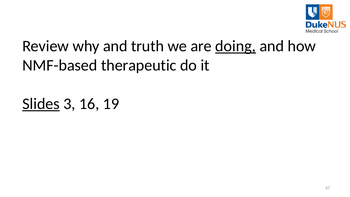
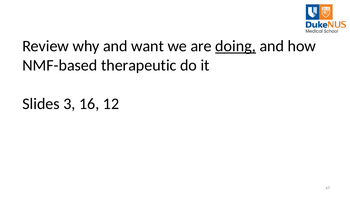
truth: truth -> want
Slides underline: present -> none
19: 19 -> 12
